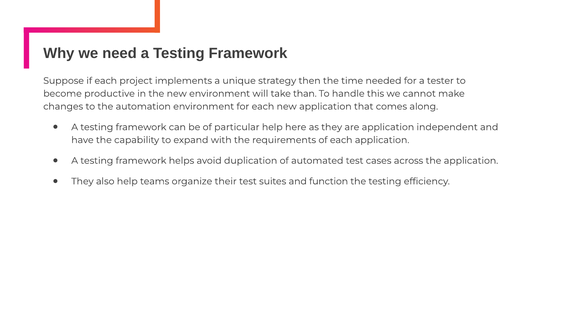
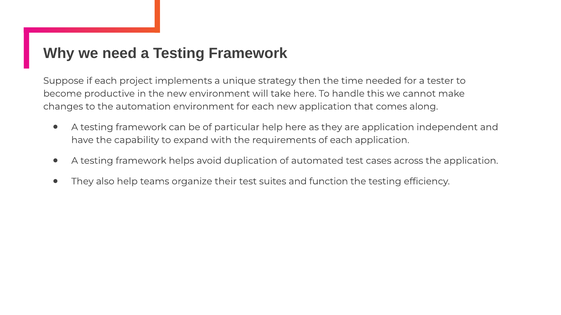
take than: than -> here
